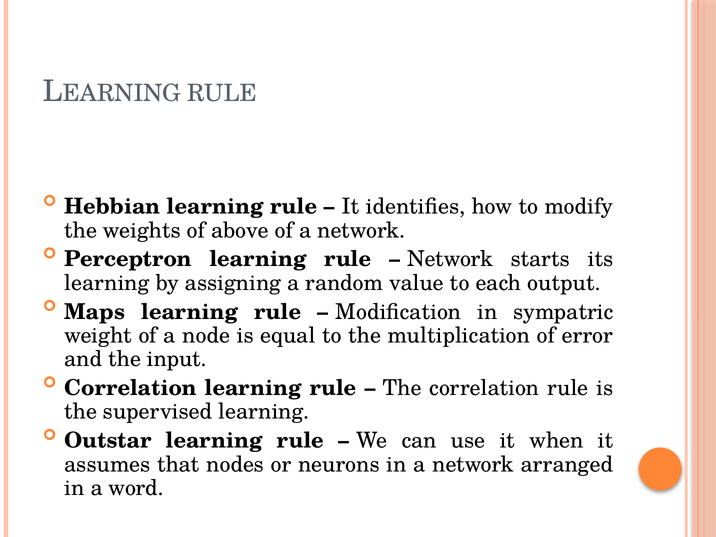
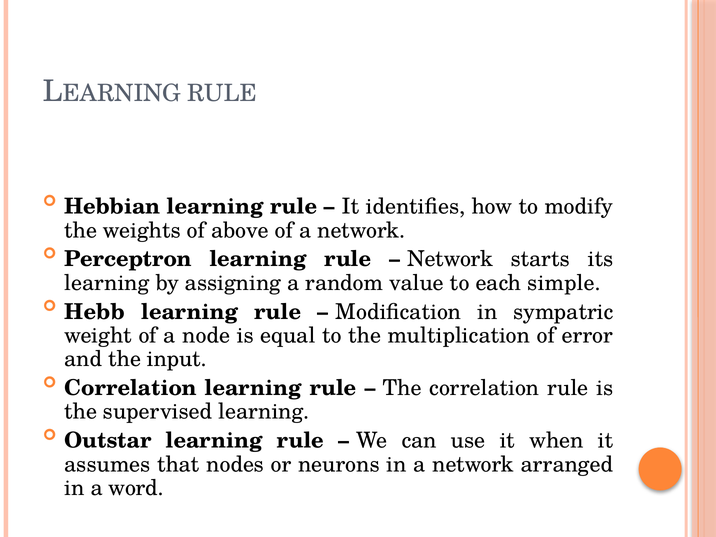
output: output -> simple
Maps: Maps -> Hebb
